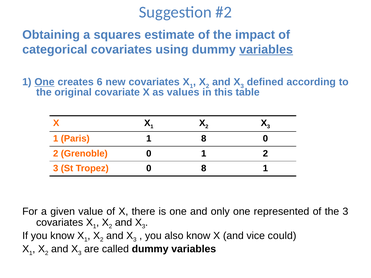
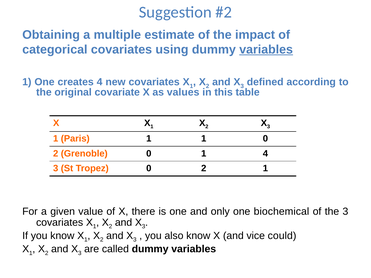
squares: squares -> multiple
One at (44, 82) underline: present -> none
creates 6: 6 -> 4
1 8: 8 -> 1
1 2: 2 -> 4
Tropez 0 8: 8 -> 2
represented: represented -> biochemical
